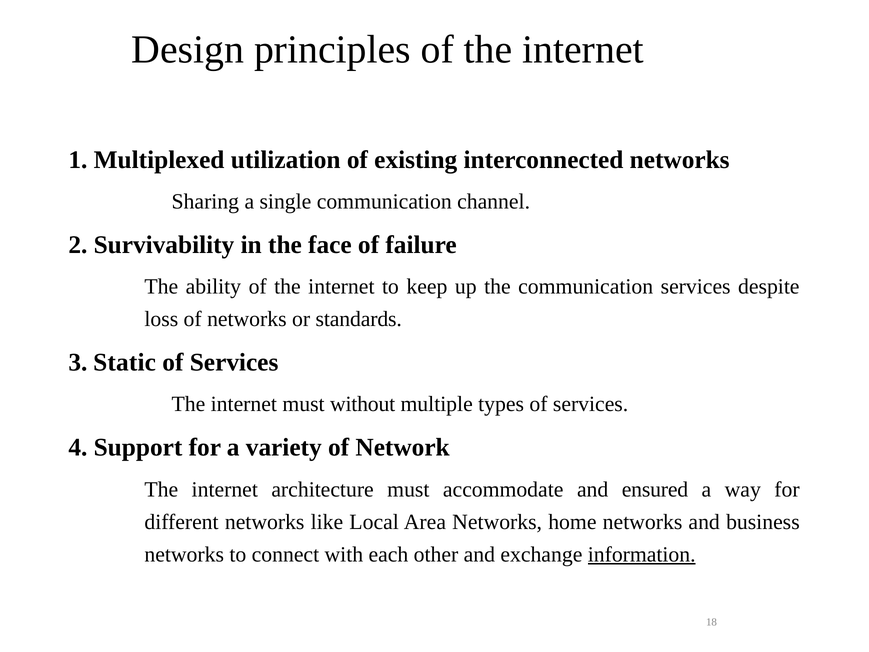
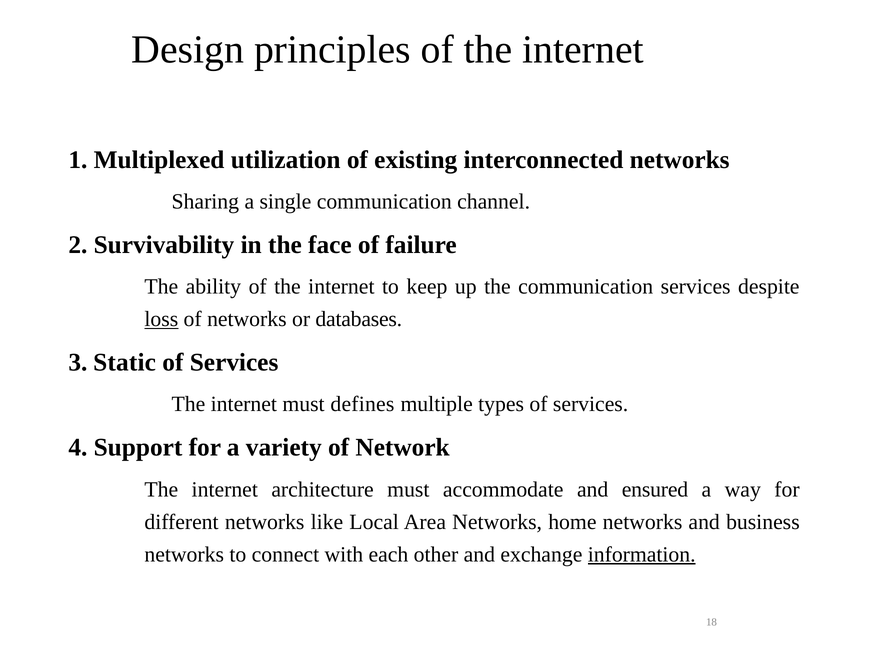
loss underline: none -> present
standards: standards -> databases
without: without -> defines
